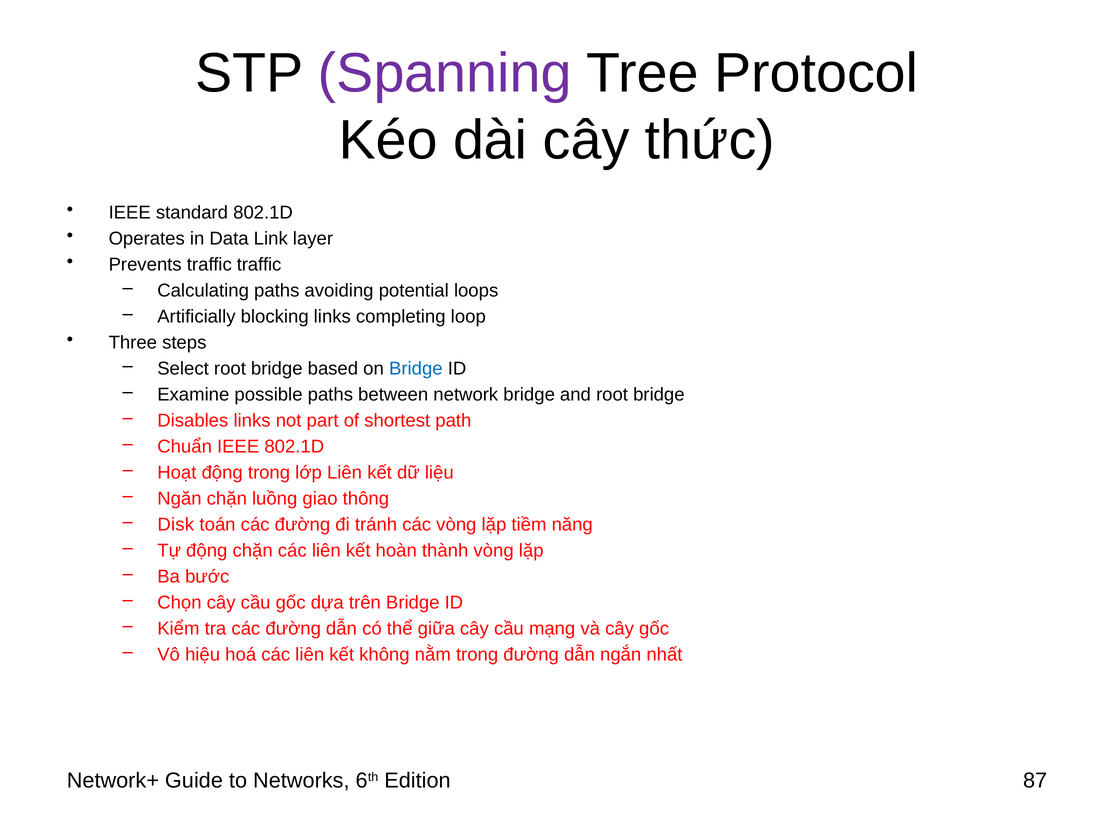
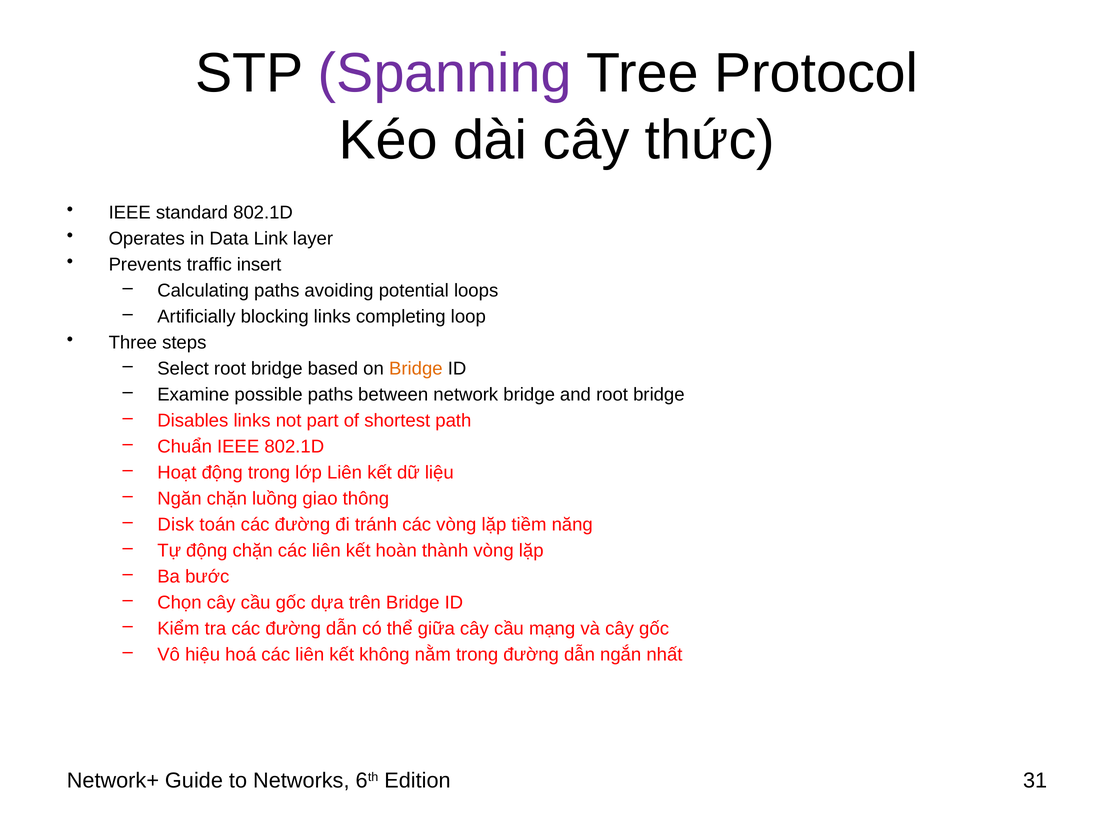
traffic traffic: traffic -> insert
Bridge at (416, 369) colour: blue -> orange
87: 87 -> 31
